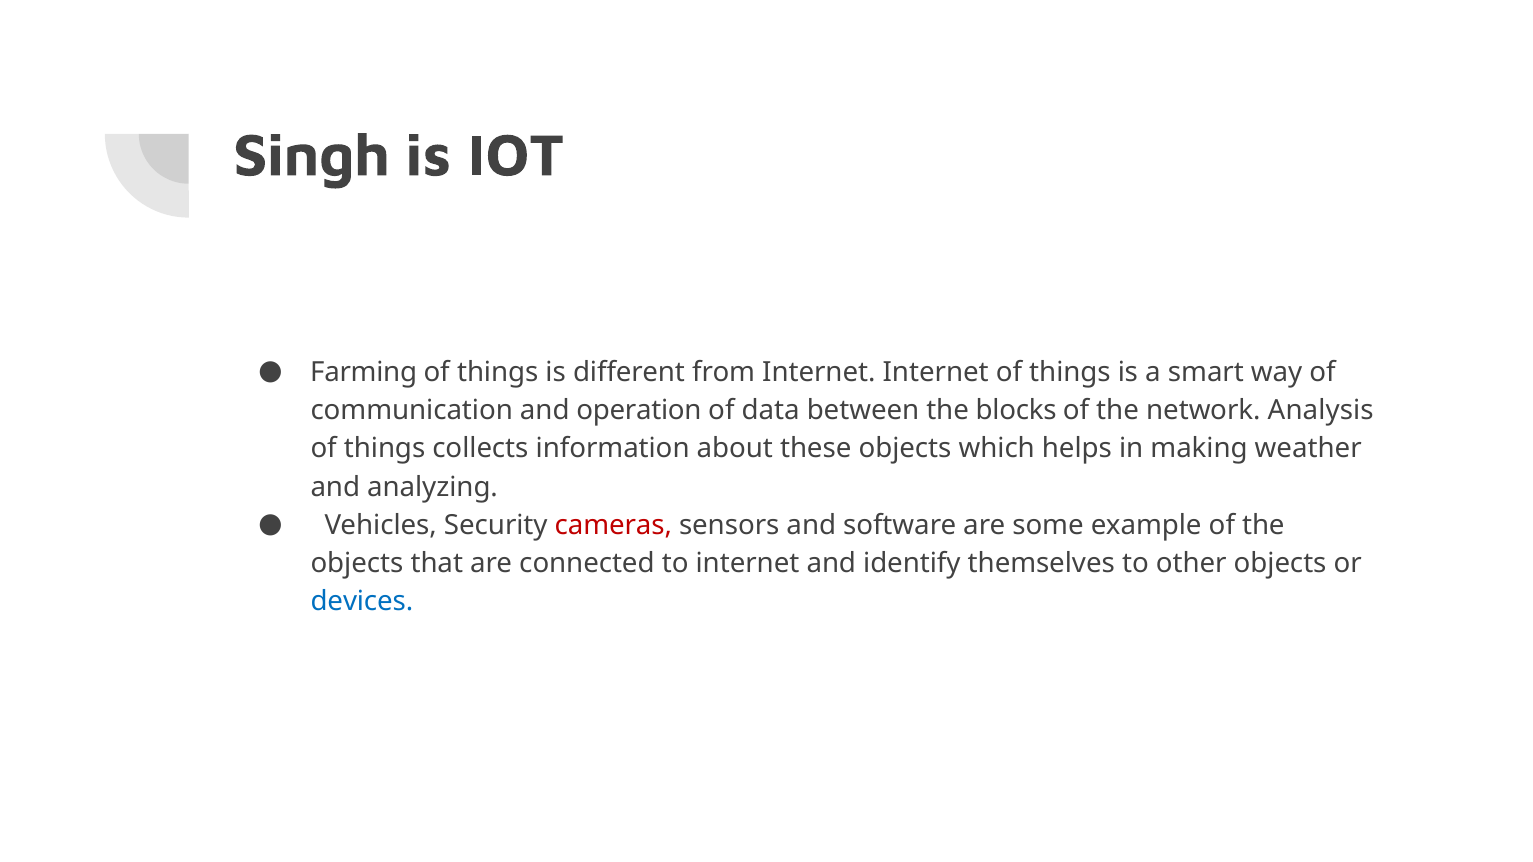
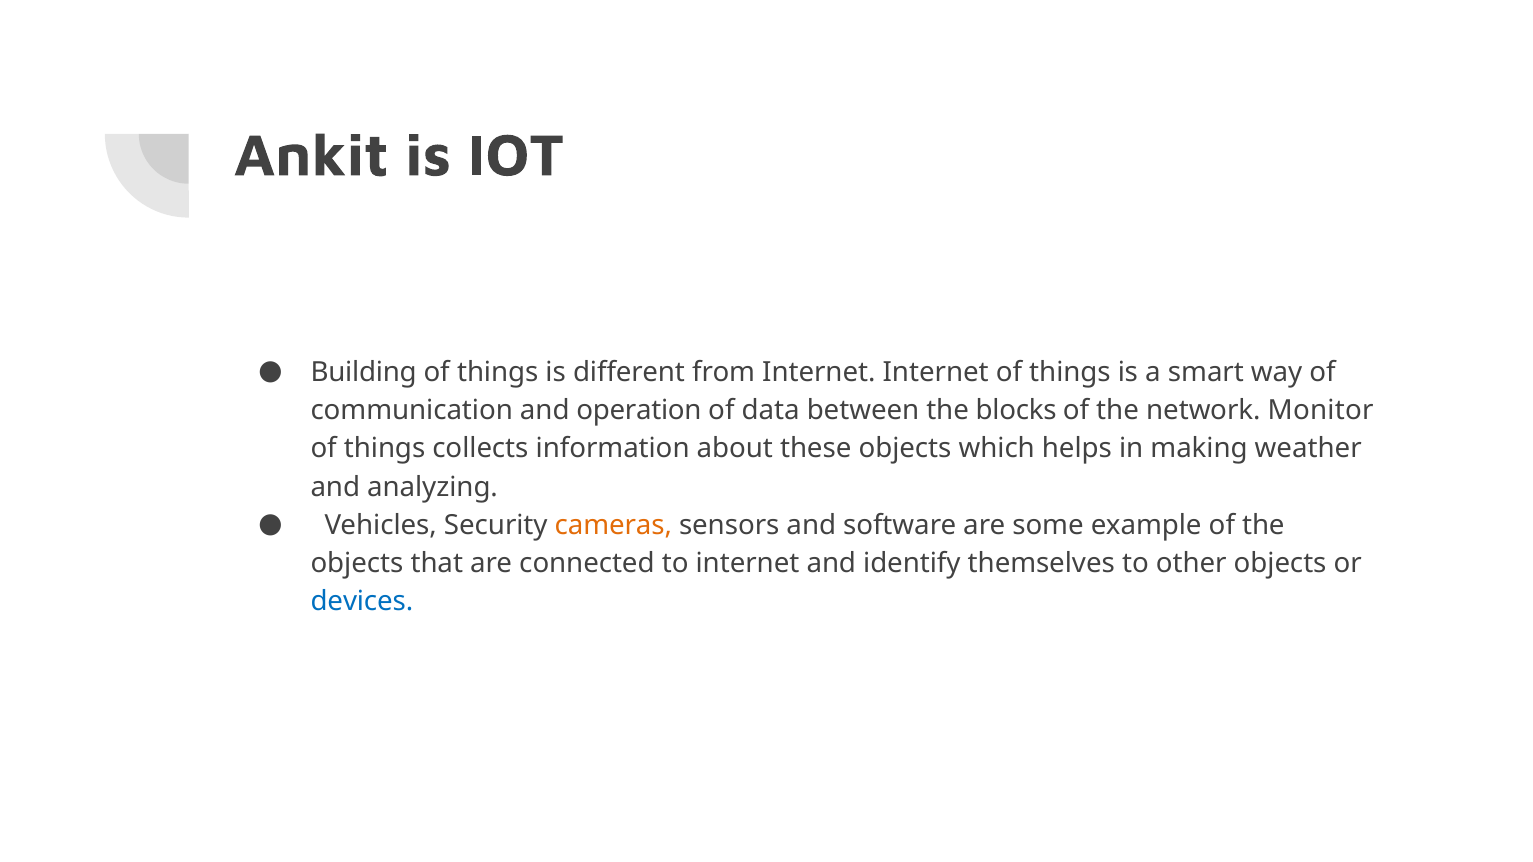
Singh: Singh -> Ankit
Farming: Farming -> Building
Analysis: Analysis -> Monitor
cameras colour: red -> orange
